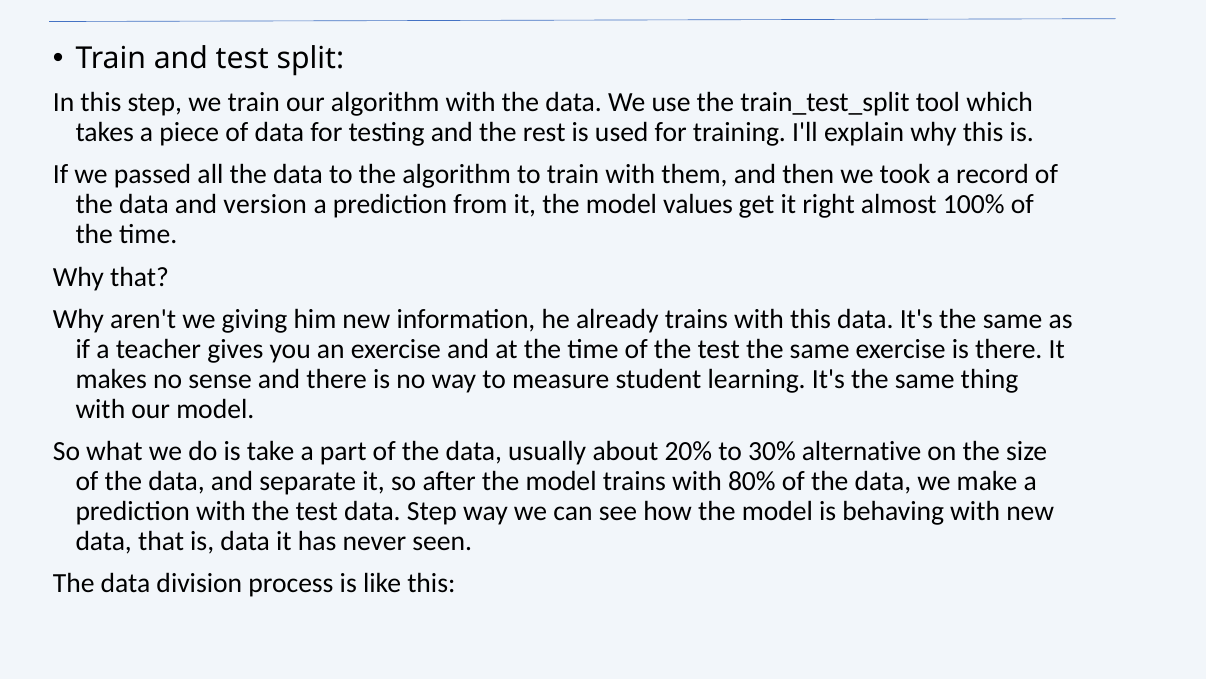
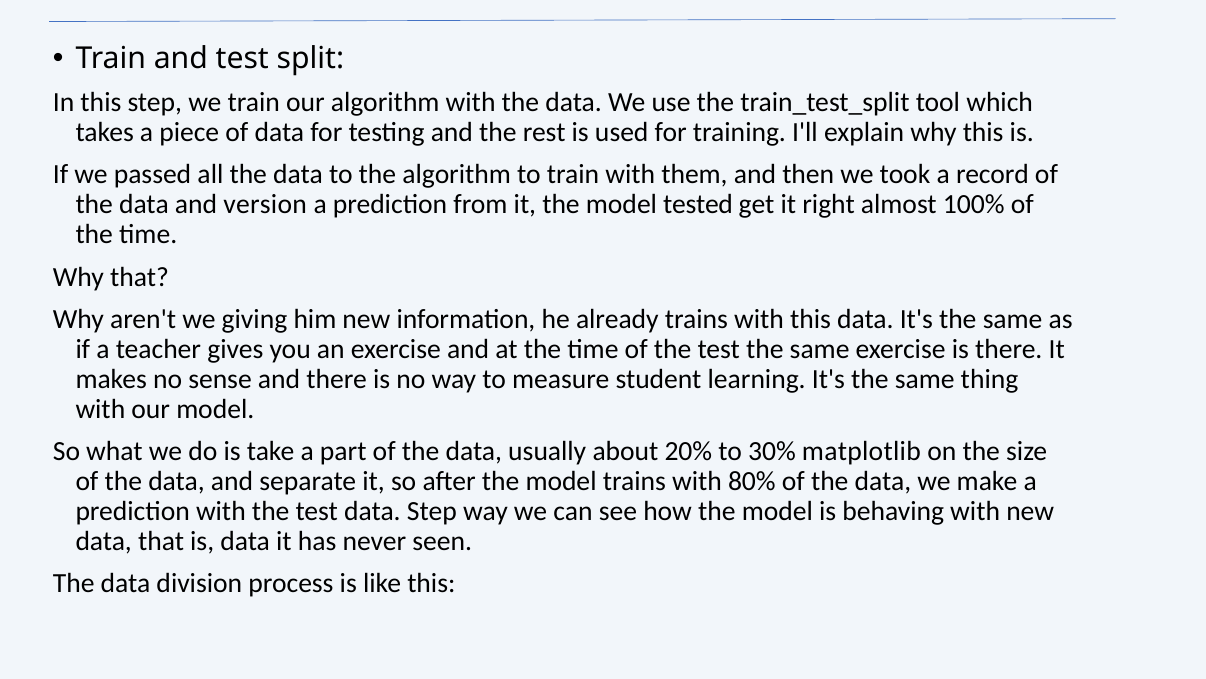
values: values -> tested
alternative: alternative -> matplotlib
